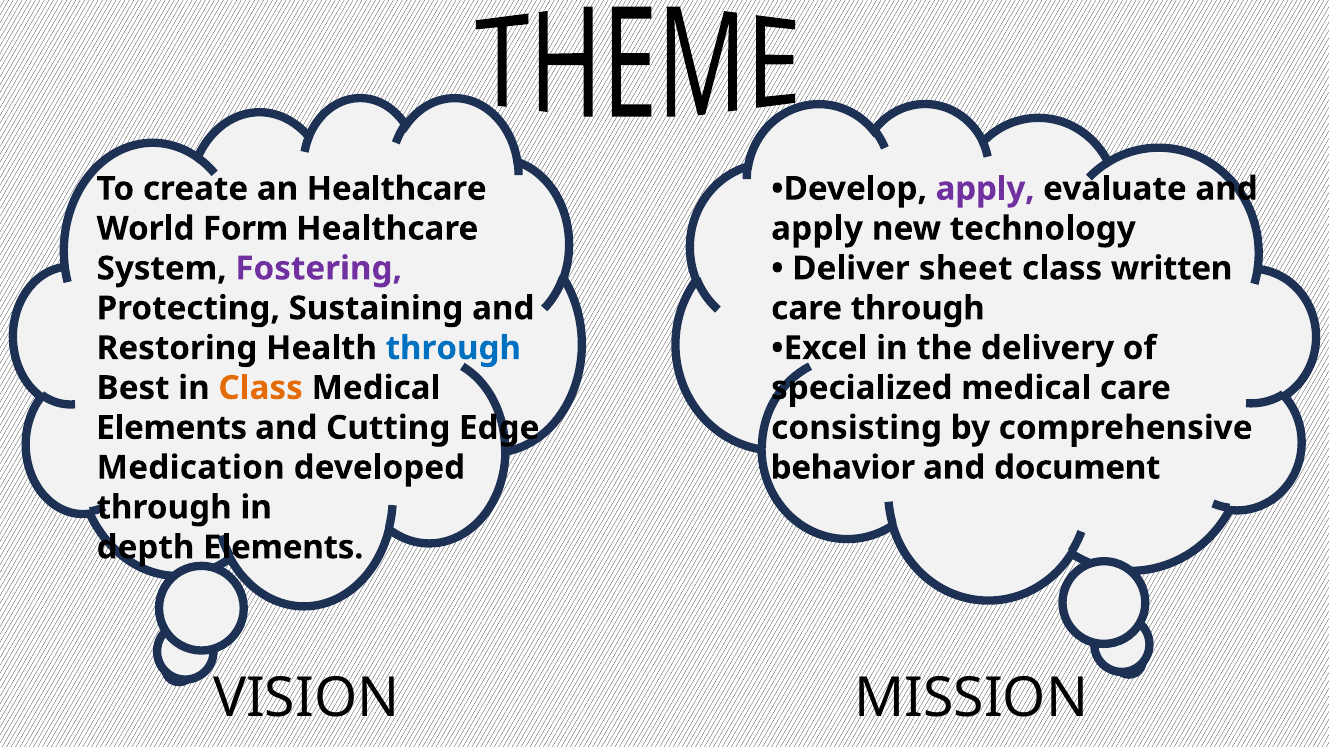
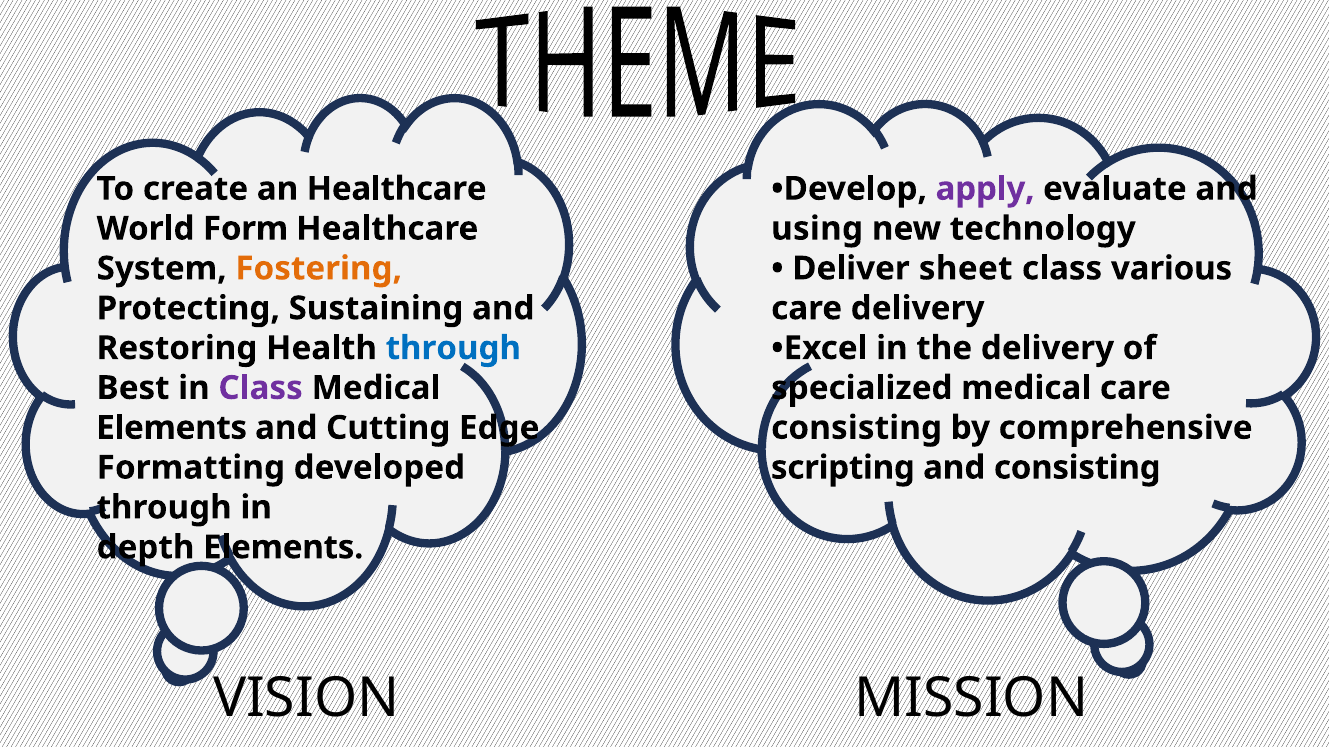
apply at (817, 229): apply -> using
Fostering colour: purple -> orange
written: written -> various
care through: through -> delivery
Class at (261, 388) colour: orange -> purple
Medication: Medication -> Formatting
behavior: behavior -> scripting
and document: document -> consisting
